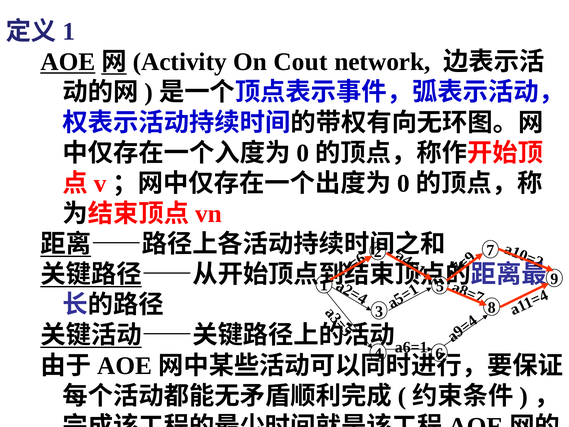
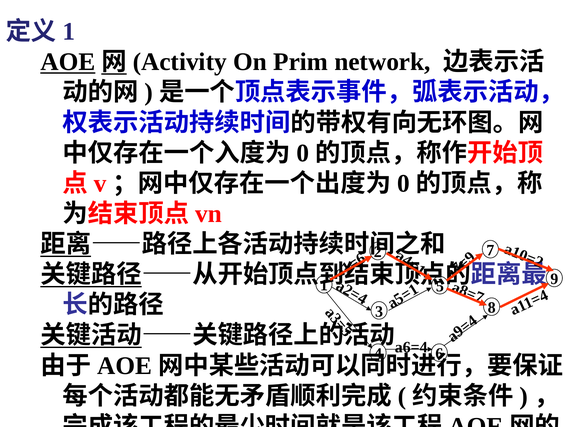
Cout: Cout -> Prim
a6=1: a6=1 -> a6=4
